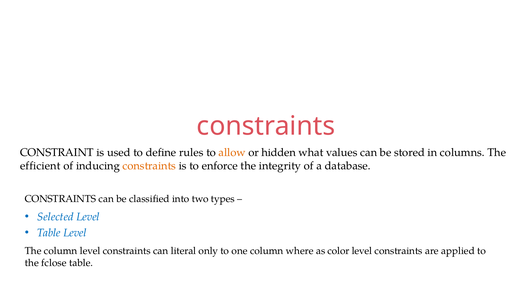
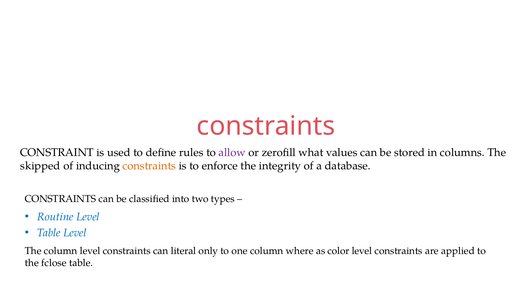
allow colour: orange -> purple
hidden: hidden -> zerofill
efficient: efficient -> skipped
Selected: Selected -> Routine
